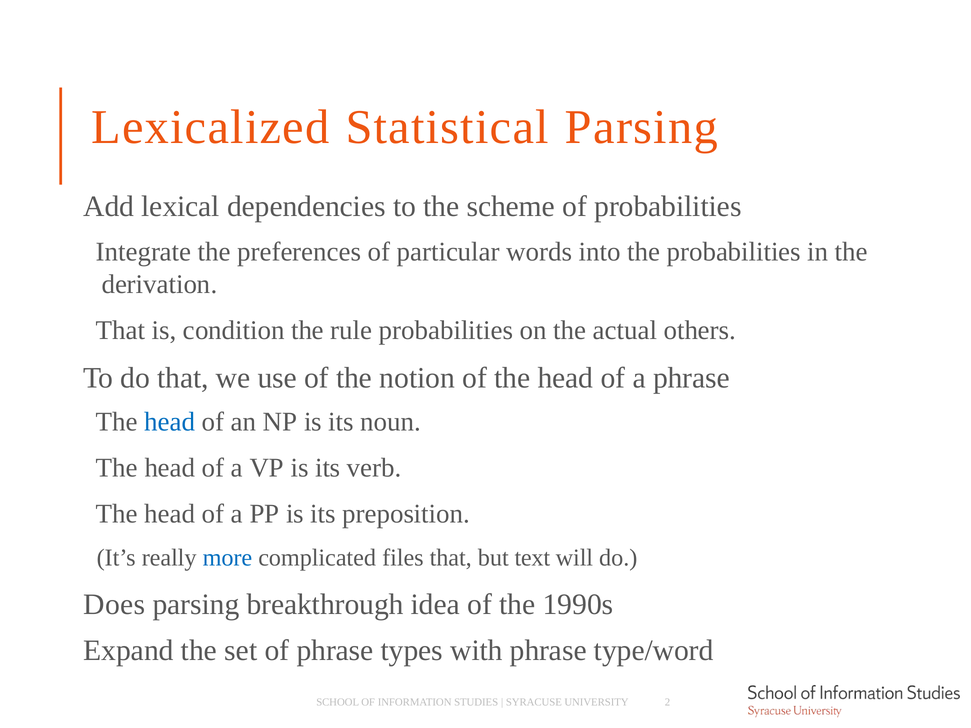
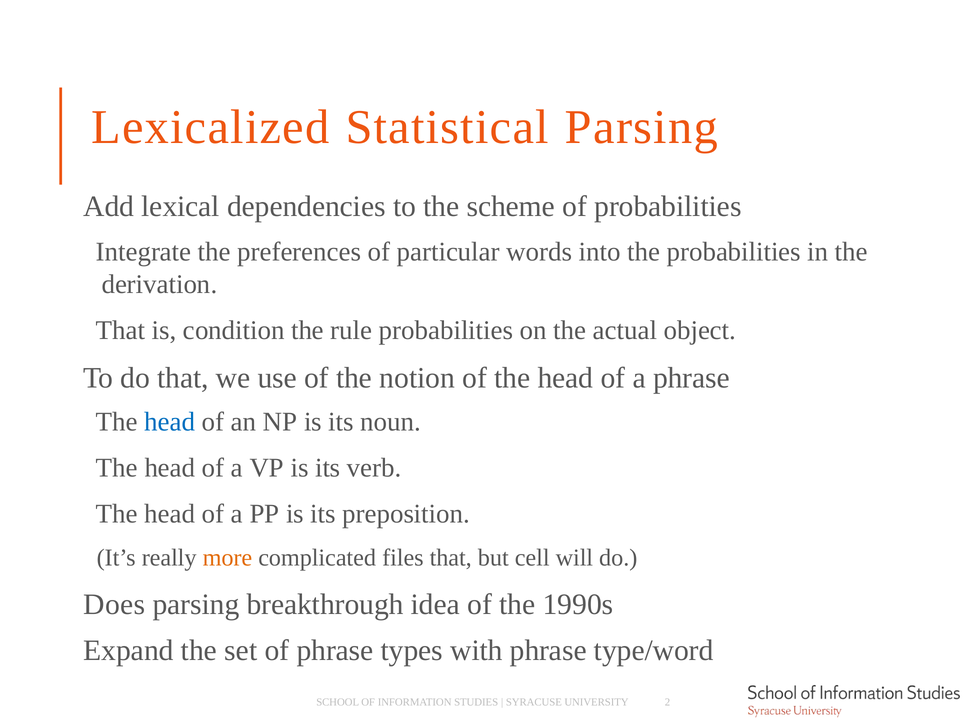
others: others -> object
more colour: blue -> orange
text: text -> cell
